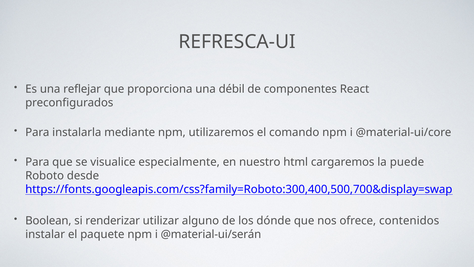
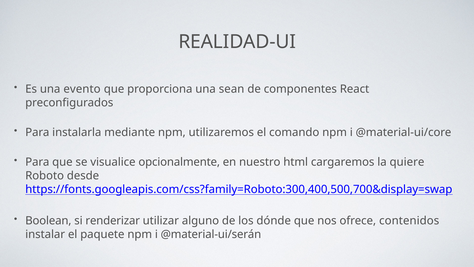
REFRESCA-UI: REFRESCA-UI -> REALIDAD-UI
reflejar: reflejar -> evento
débil: débil -> sean
especialmente: especialmente -> opcionalmente
puede: puede -> quiere
